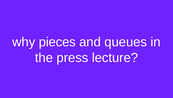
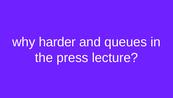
pieces: pieces -> harder
